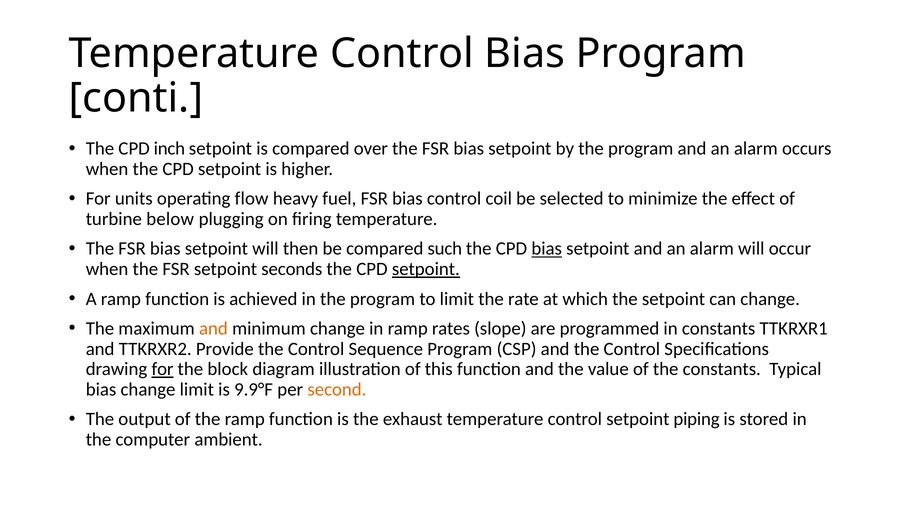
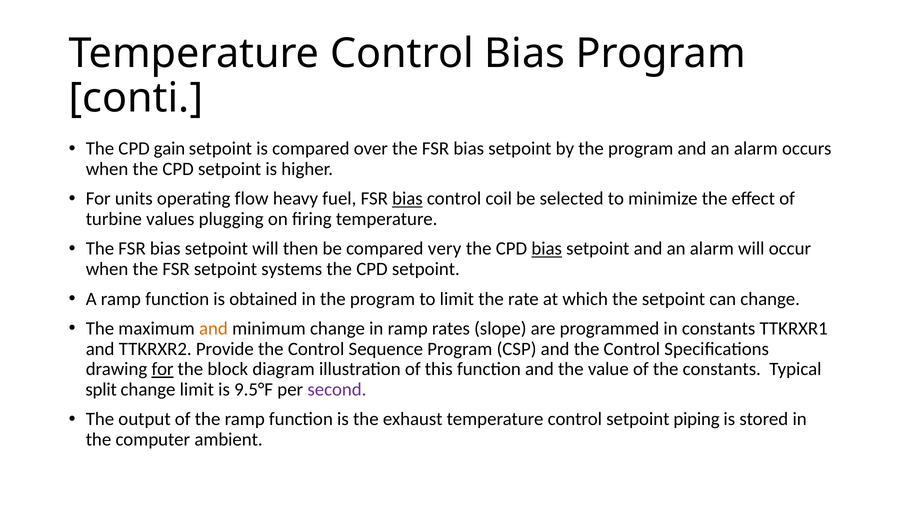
inch: inch -> gain
bias at (407, 199) underline: none -> present
below: below -> values
such: such -> very
seconds: seconds -> systems
setpoint at (426, 269) underline: present -> none
achieved: achieved -> obtained
bias at (101, 389): bias -> split
9.9°F: 9.9°F -> 9.5°F
second colour: orange -> purple
